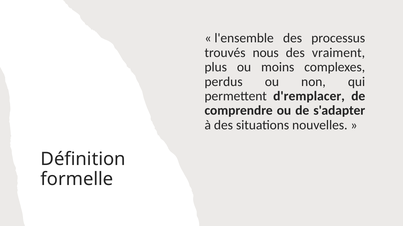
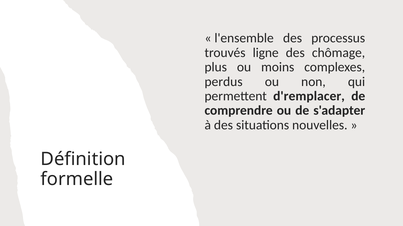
nous: nous -> ligne
vraiment: vraiment -> chômage
